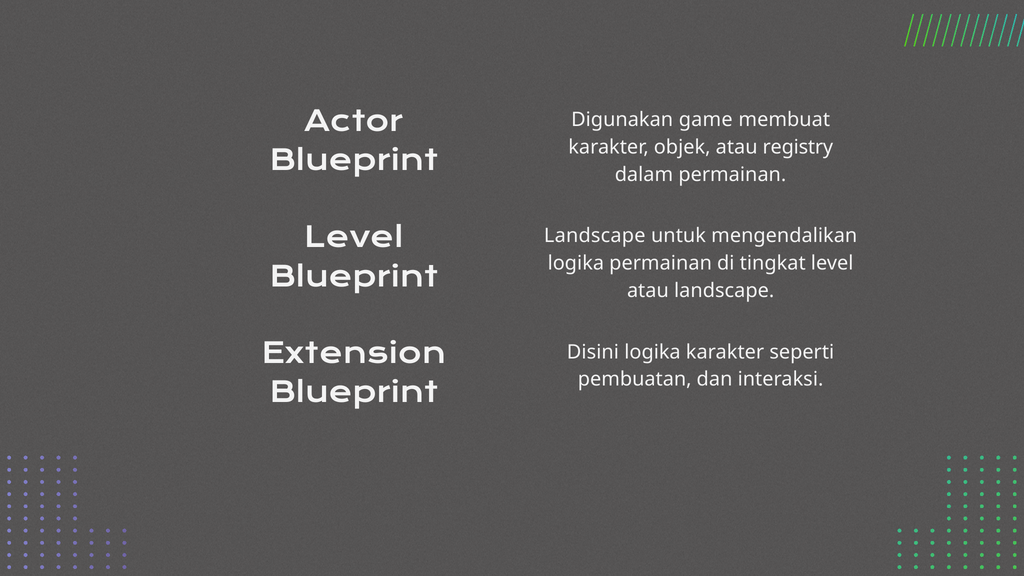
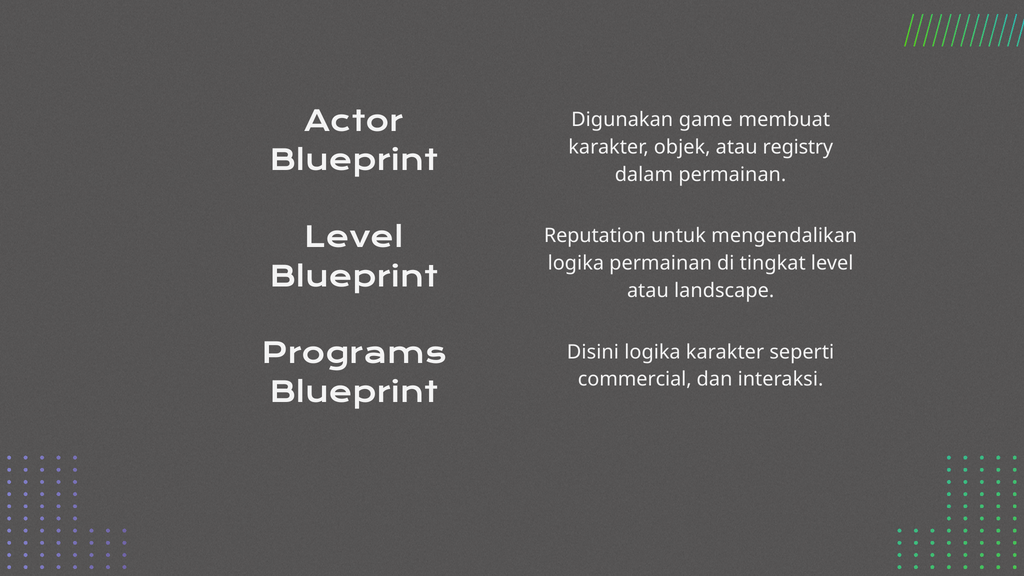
Landscape at (595, 236): Landscape -> Reputation
Extension: Extension -> Programs
pembuatan: pembuatan -> commercial
